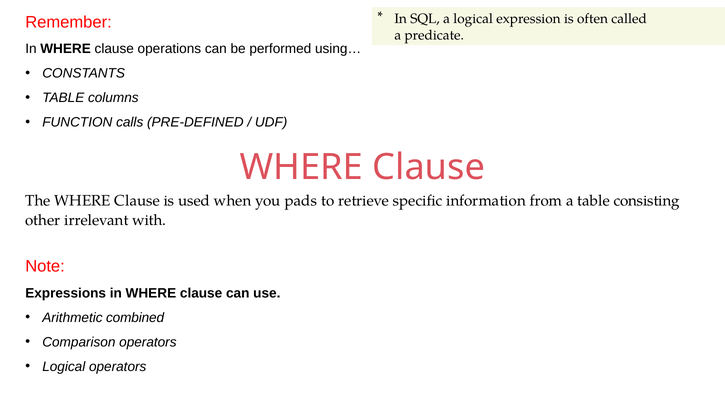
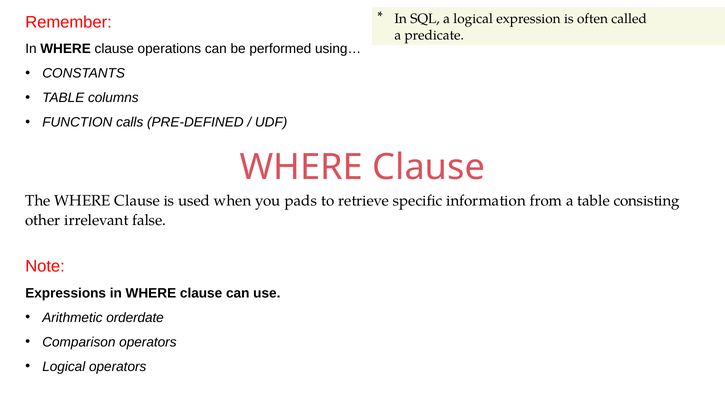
with: with -> false
combined: combined -> orderdate
